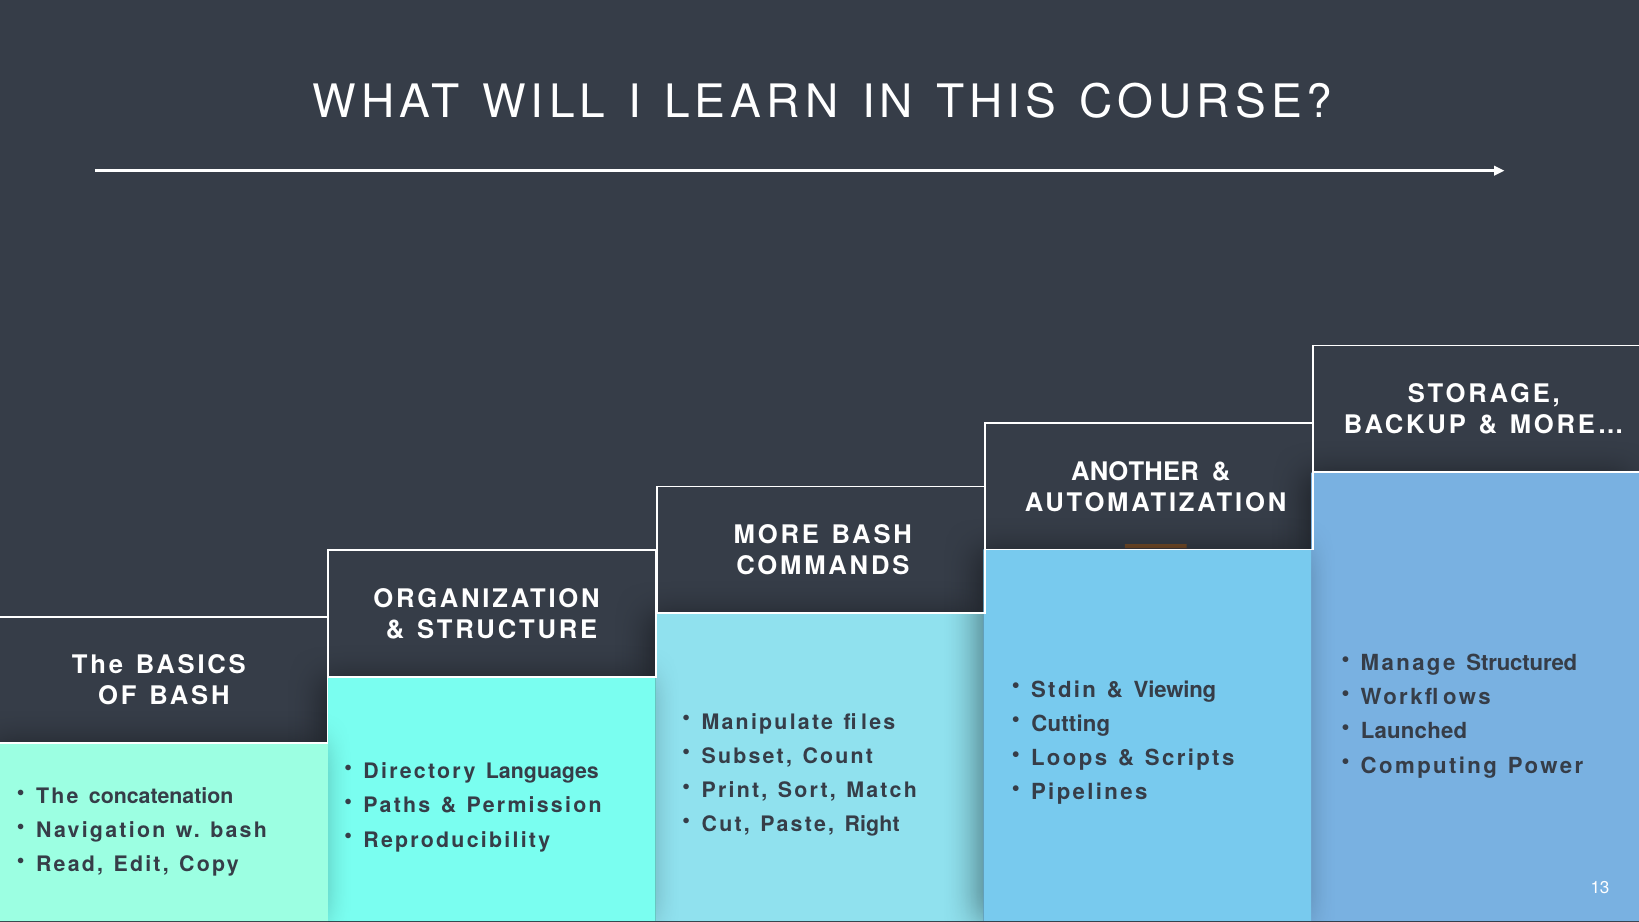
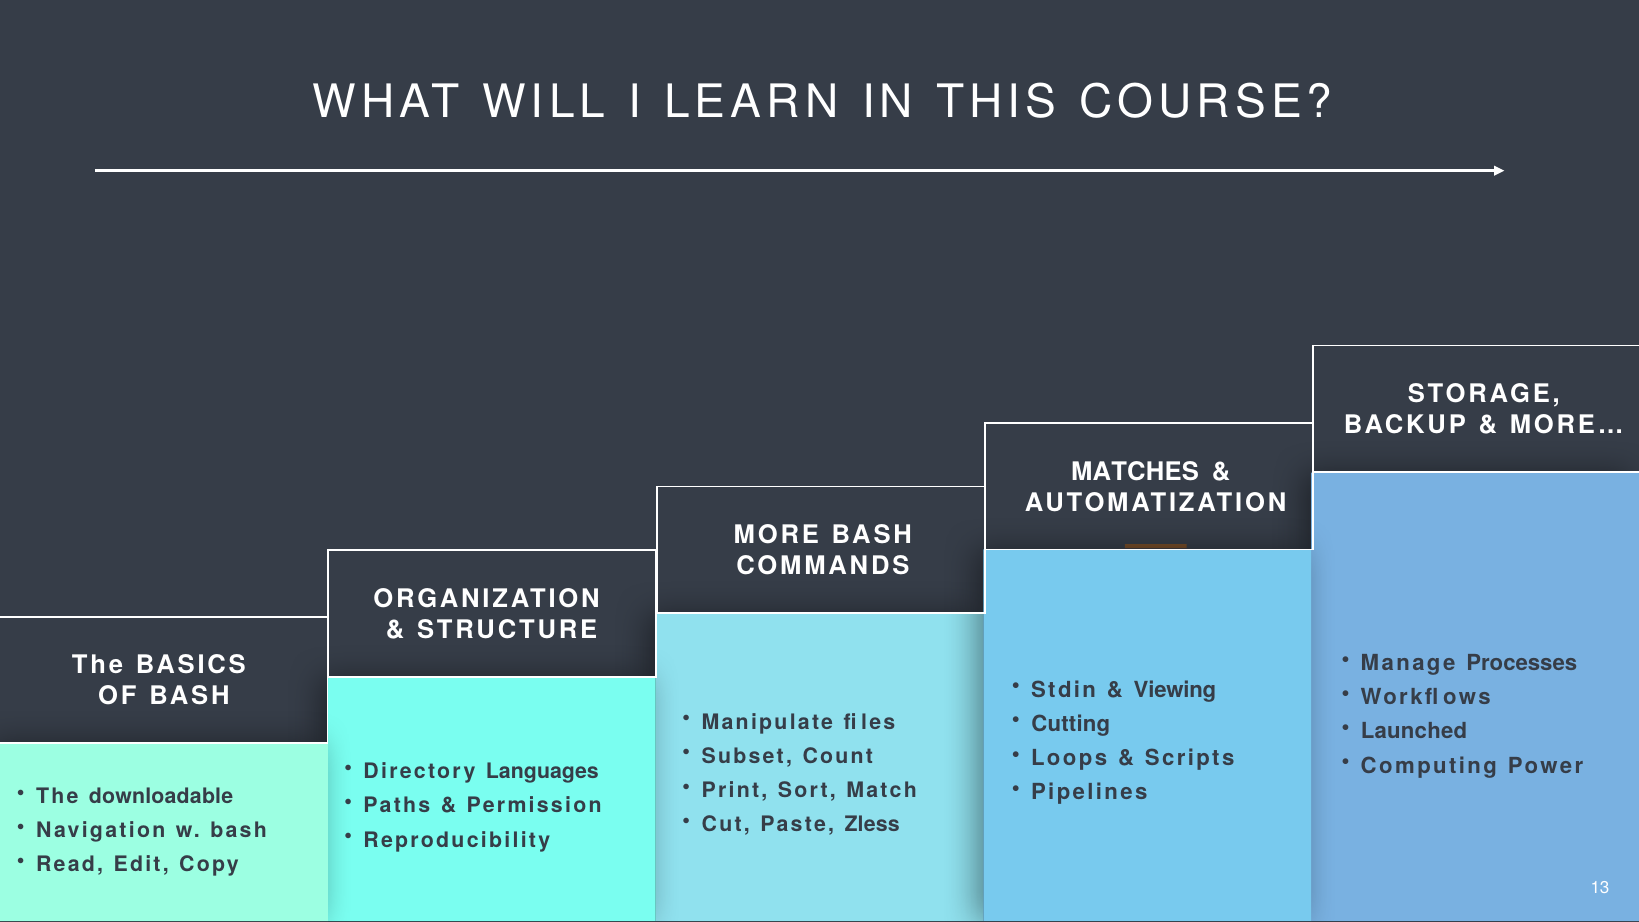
ANOTHER: ANOTHER -> MATCHES
Structured: Structured -> Processes
concatenation: concatenation -> downloadable
Right: Right -> Zless
